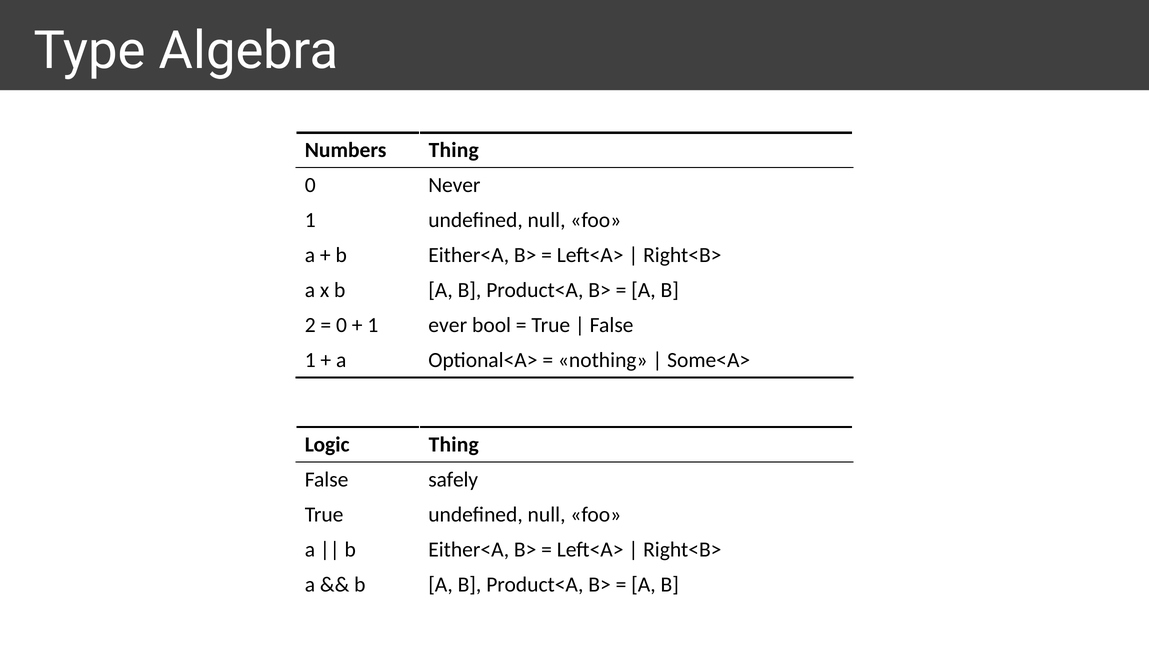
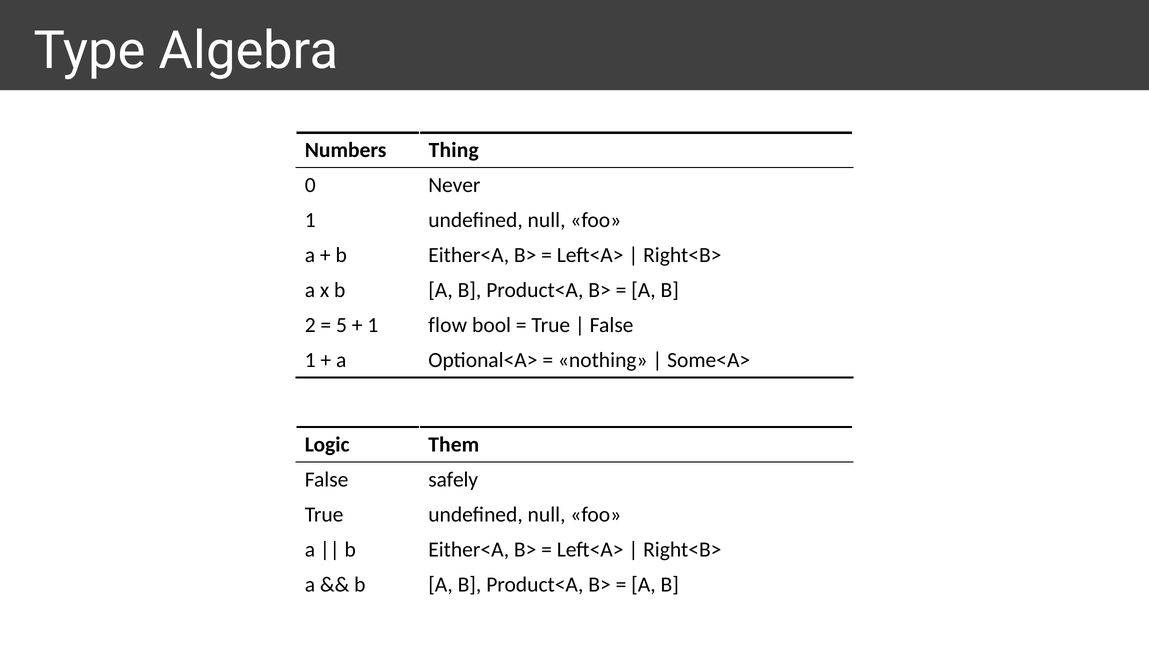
0 at (342, 325): 0 -> 5
ever: ever -> flow
Logic Thing: Thing -> Them
